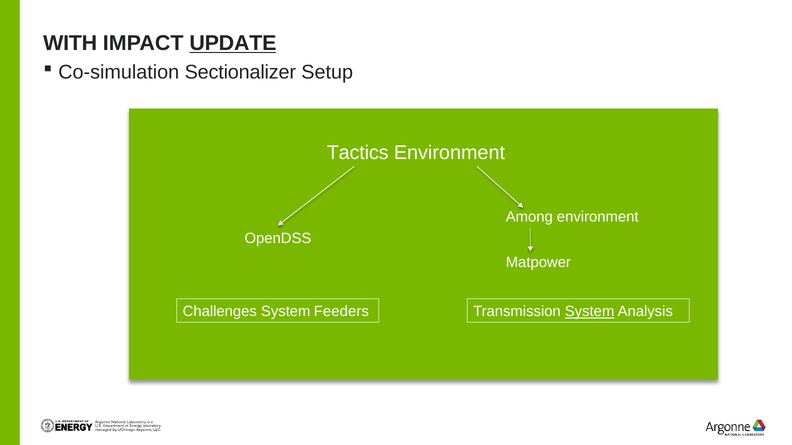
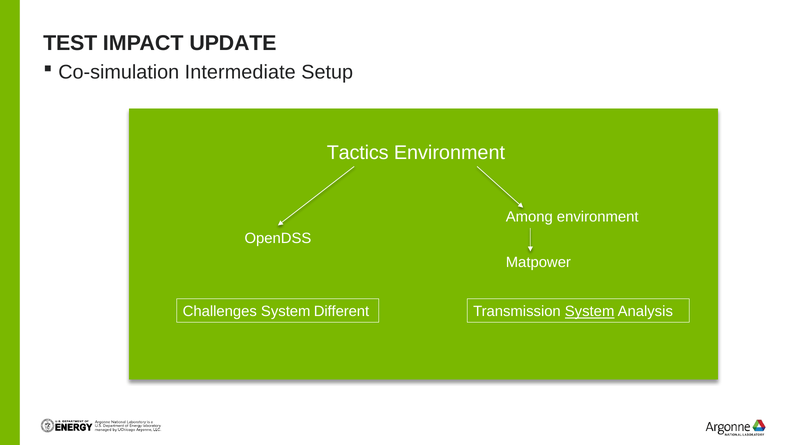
WITH: WITH -> TEST
UPDATE underline: present -> none
Sectionalizer: Sectionalizer -> Intermediate
Feeders: Feeders -> Different
